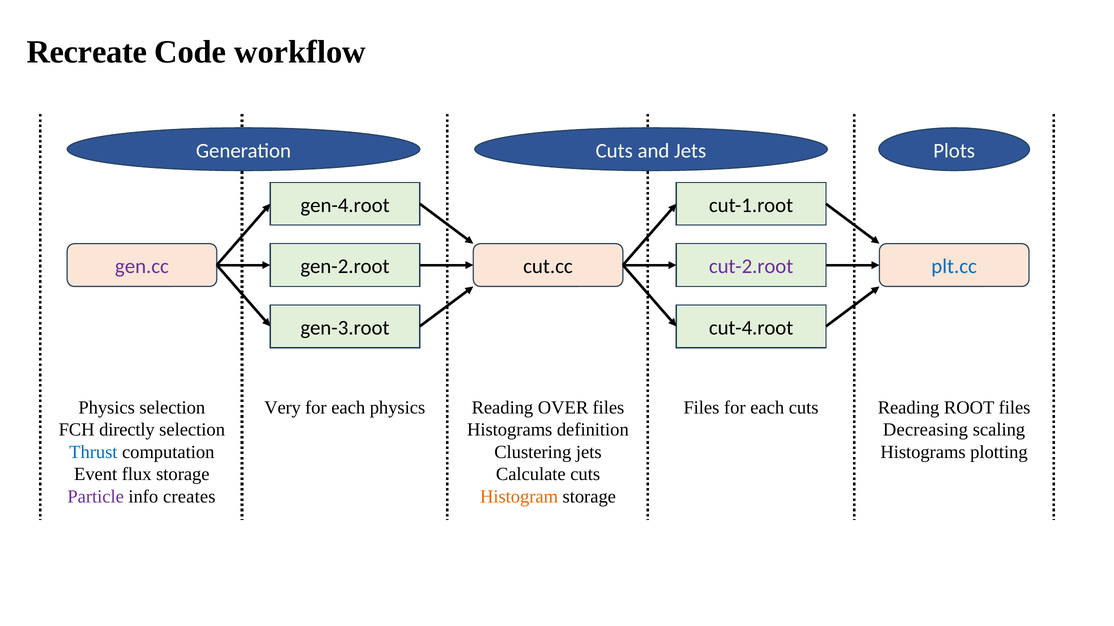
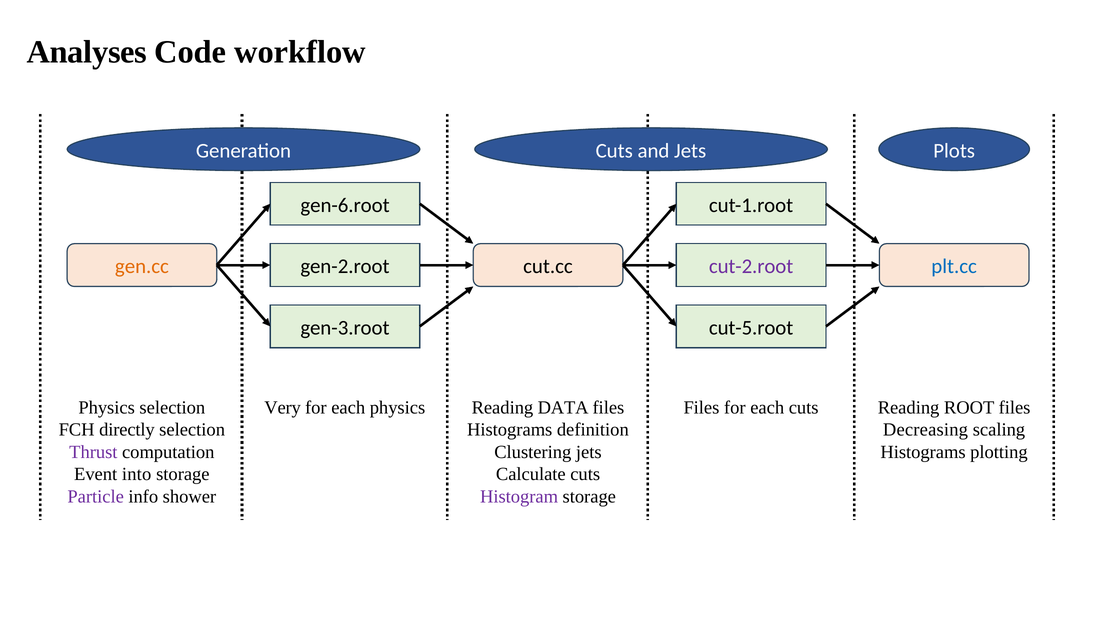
Recreate: Recreate -> Analyses
gen-4.root: gen-4.root -> gen-6.root
gen.cc colour: purple -> orange
cut-4.root: cut-4.root -> cut-5.root
OVER: OVER -> DATA
Thrust colour: blue -> purple
flux: flux -> into
creates: creates -> shower
Histogram colour: orange -> purple
